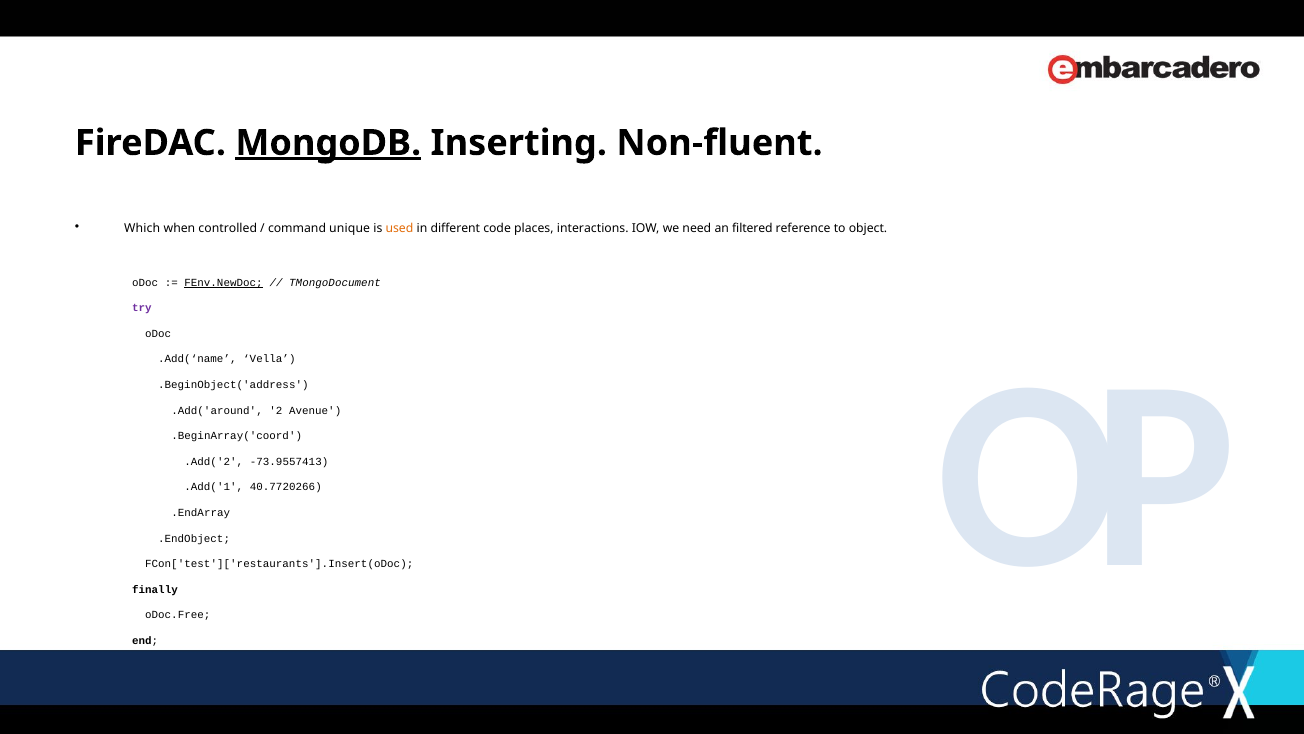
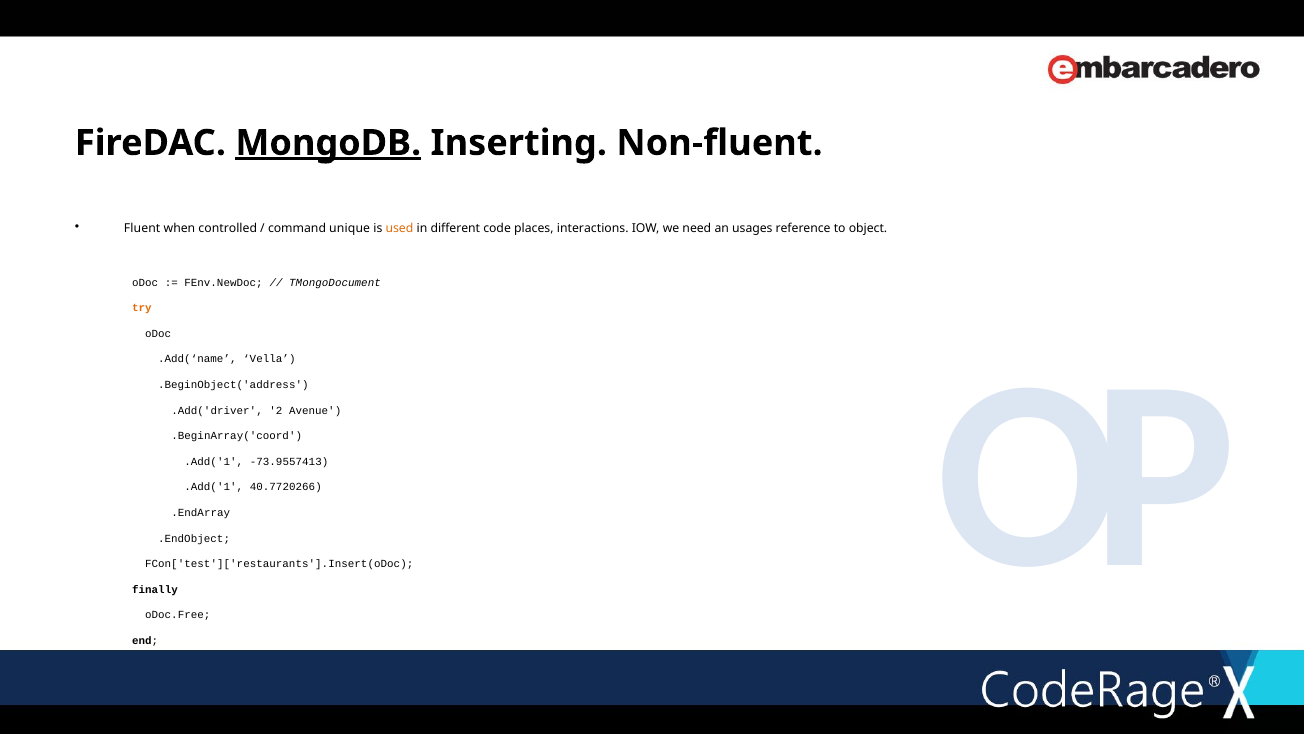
Which: Which -> Fluent
filtered: filtered -> usages
FEnv.NewDoc underline: present -> none
try colour: purple -> orange
.Add('around: .Add('around -> .Add('driver
.Add('2 at (214, 461): .Add('2 -> .Add('1
